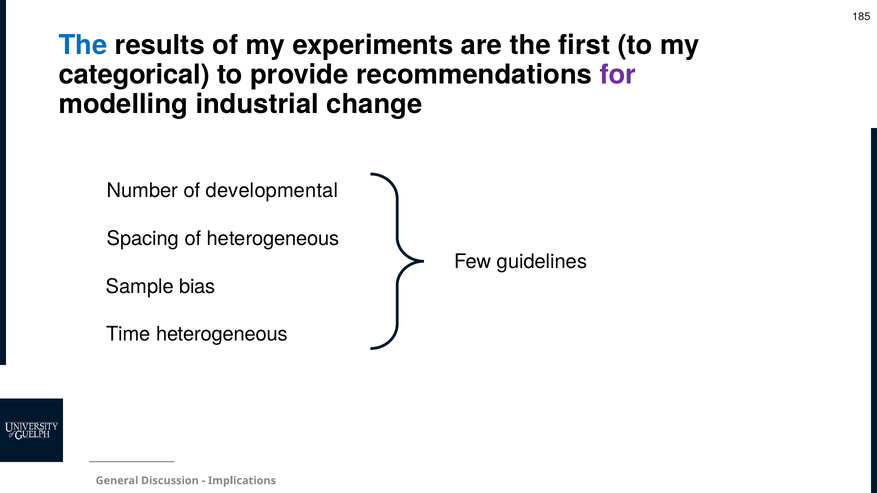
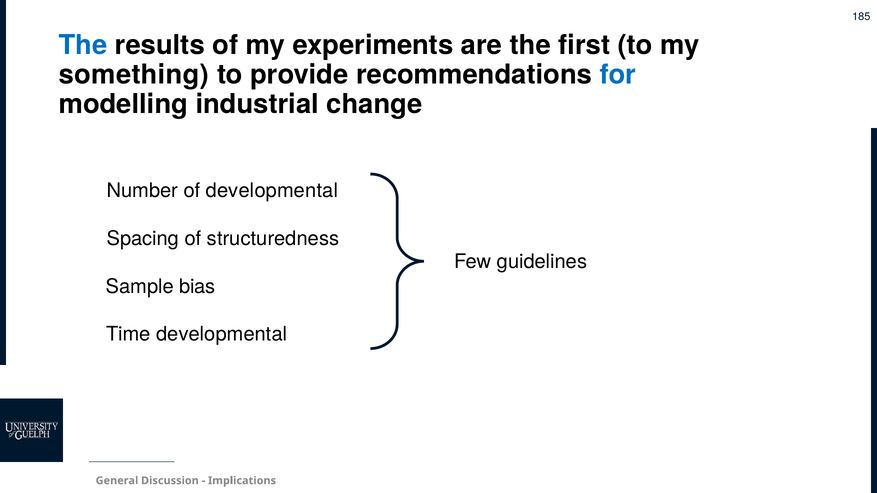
categorical: categorical -> something
for colour: purple -> blue
of heterogeneous: heterogeneous -> structuredness
Time heterogeneous: heterogeneous -> developmental
